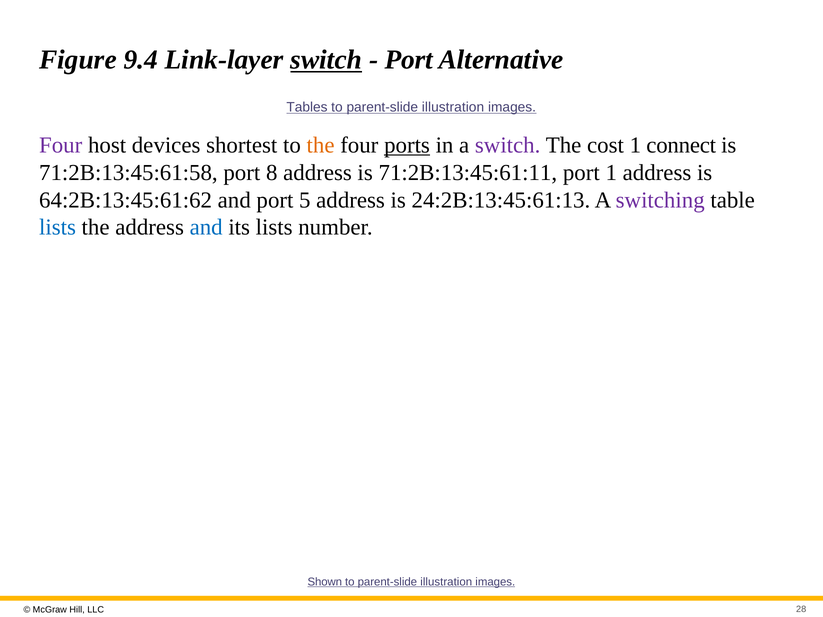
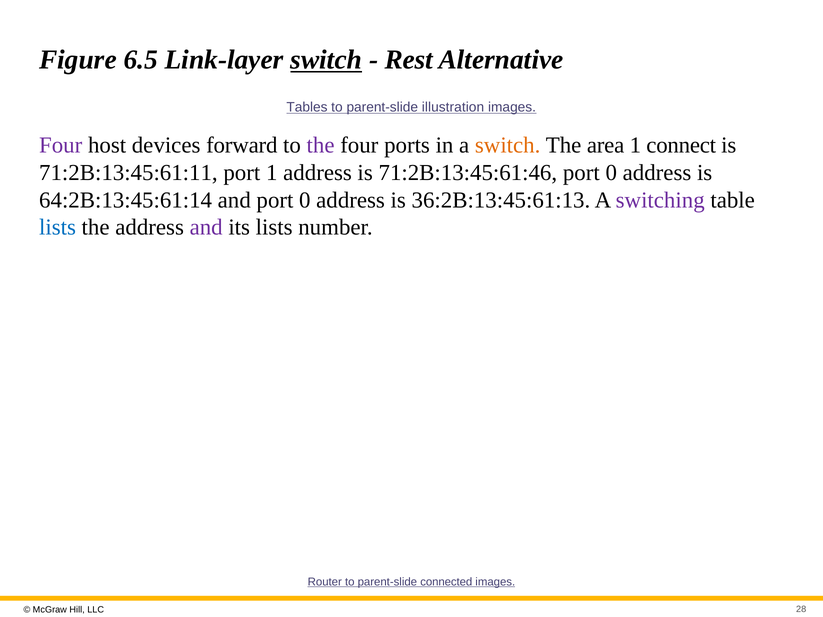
9.4: 9.4 -> 6.5
Port at (409, 60): Port -> Rest
shortest: shortest -> forward
the at (321, 145) colour: orange -> purple
ports underline: present -> none
switch at (508, 145) colour: purple -> orange
cost: cost -> area
71:2B:13:45:61:58: 71:2B:13:45:61:58 -> 71:2B:13:45:61:11
port 8: 8 -> 1
71:2B:13:45:61:11: 71:2B:13:45:61:11 -> 71:2B:13:45:61:46
1 at (611, 173): 1 -> 0
64:2B:13:45:61:62: 64:2B:13:45:61:62 -> 64:2B:13:45:61:14
and port 5: 5 -> 0
24:2B:13:45:61:13: 24:2B:13:45:61:13 -> 36:2B:13:45:61:13
and at (206, 228) colour: blue -> purple
Shown: Shown -> Router
illustration at (446, 582): illustration -> connected
